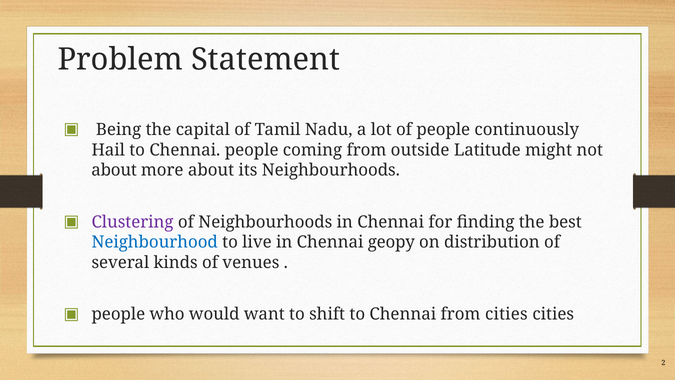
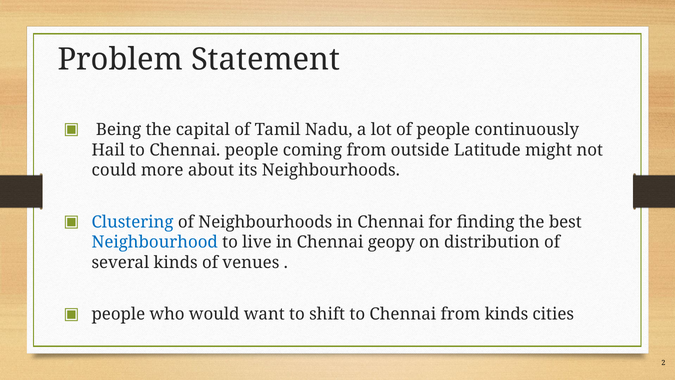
about at (114, 170): about -> could
Clustering colour: purple -> blue
from cities: cities -> kinds
